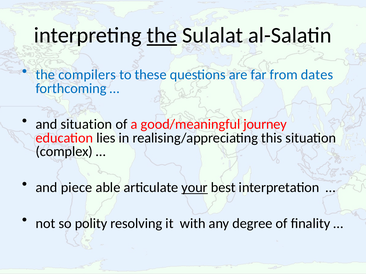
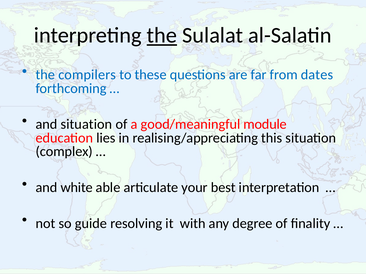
journey: journey -> module
piece: piece -> white
your underline: present -> none
polity: polity -> guide
